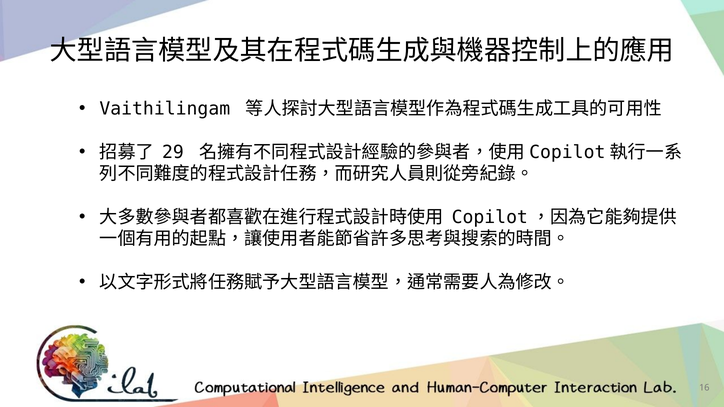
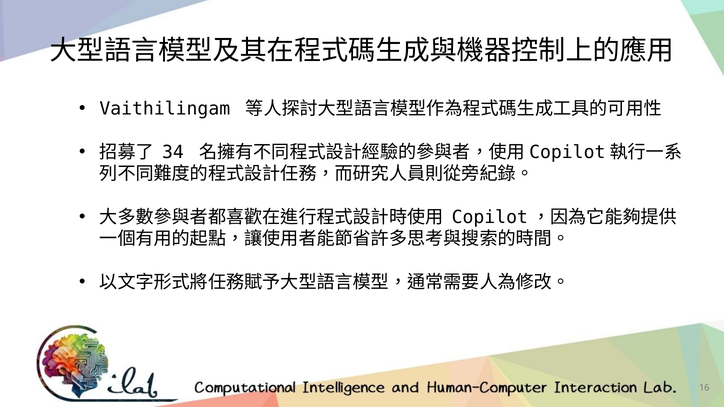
29: 29 -> 34
